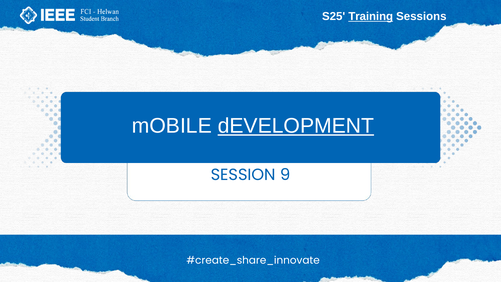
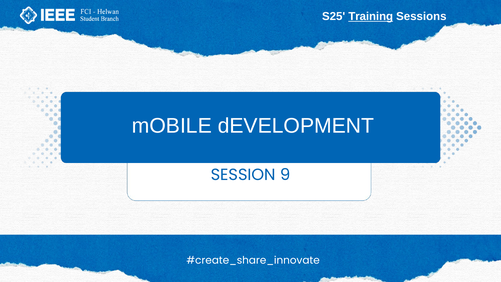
dEVELOPMENT underline: present -> none
